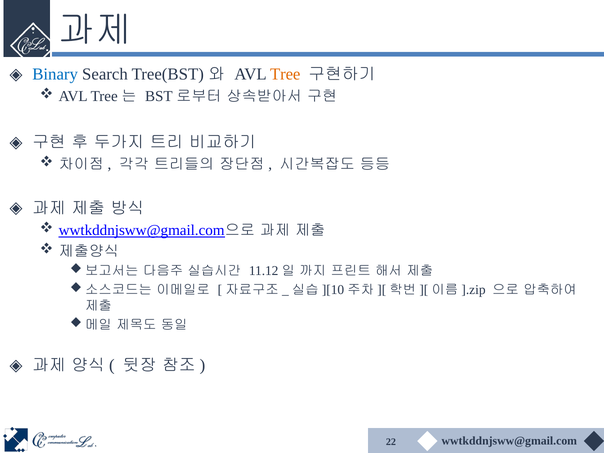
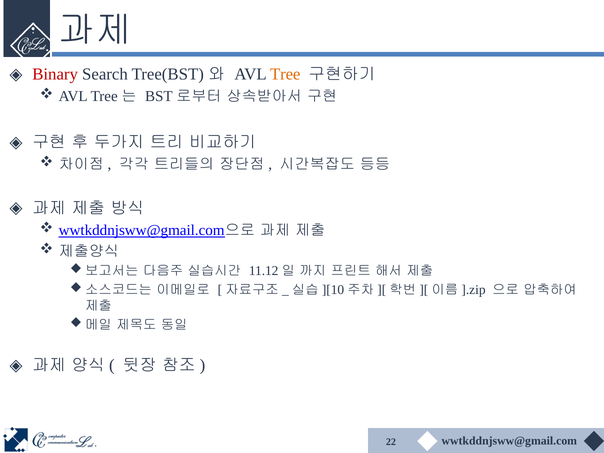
Binary colour: blue -> red
